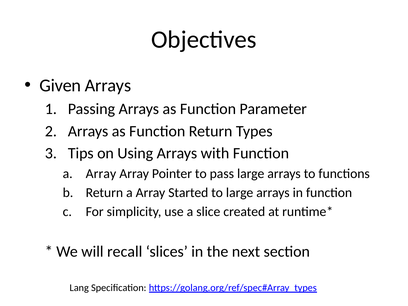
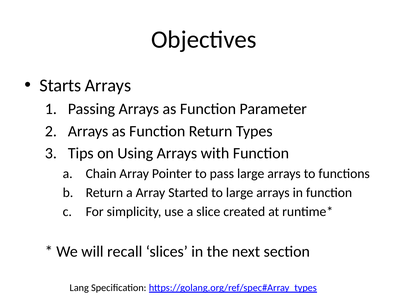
Given: Given -> Starts
Array at (101, 174): Array -> Chain
